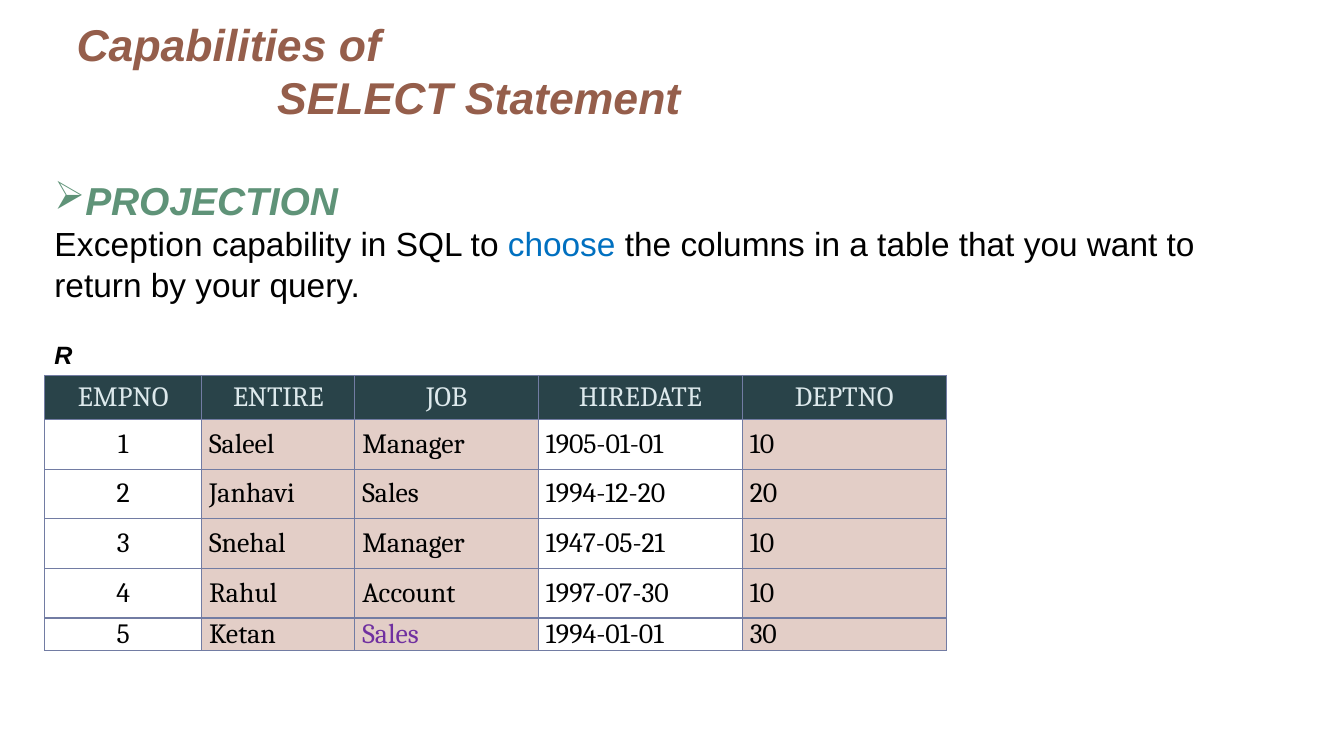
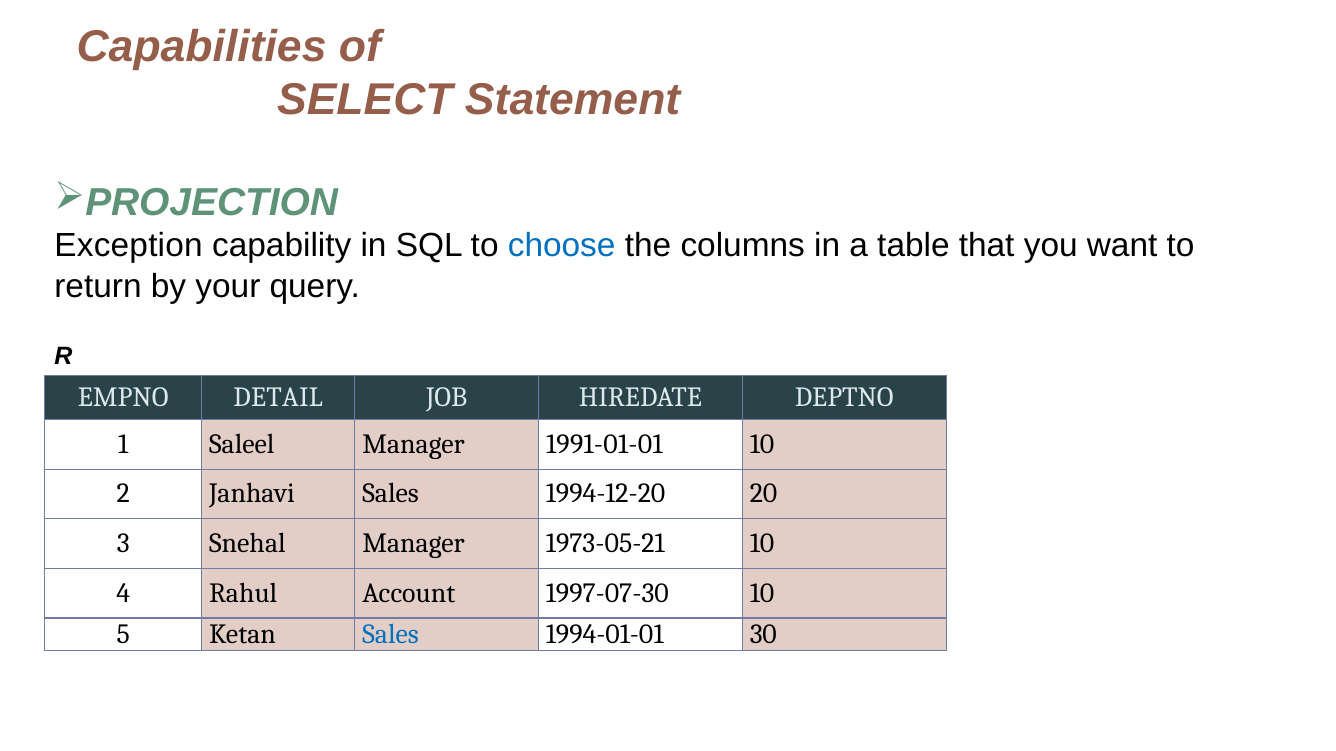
ENTIRE: ENTIRE -> DETAIL
1905-01-01: 1905-01-01 -> 1991-01-01
1947-05-21: 1947-05-21 -> 1973-05-21
Sales at (391, 635) colour: purple -> blue
